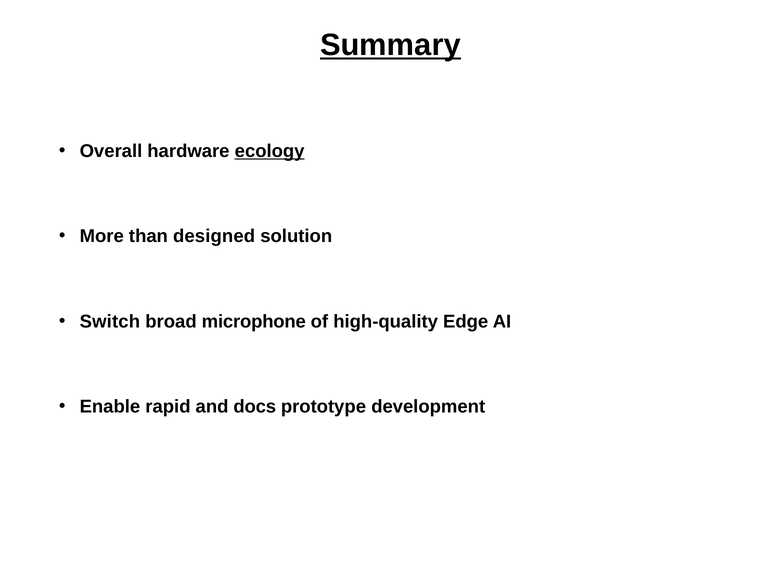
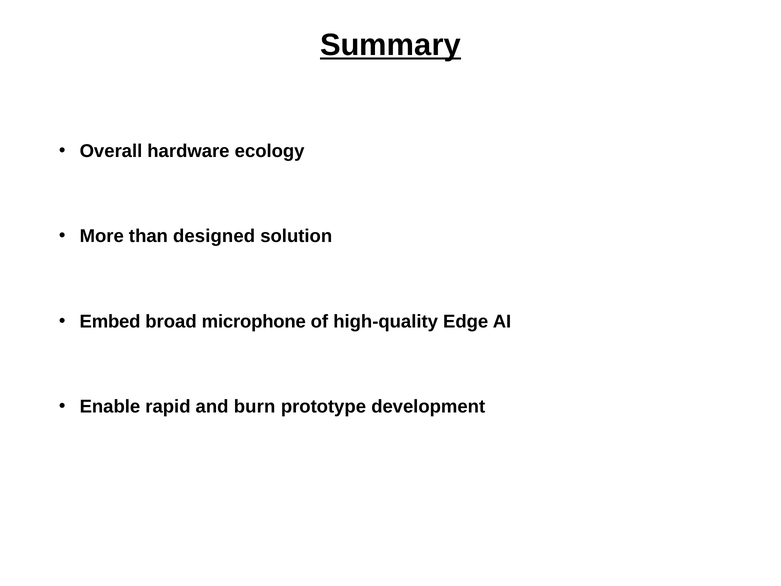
ecology underline: present -> none
Switch: Switch -> Embed
docs: docs -> burn
